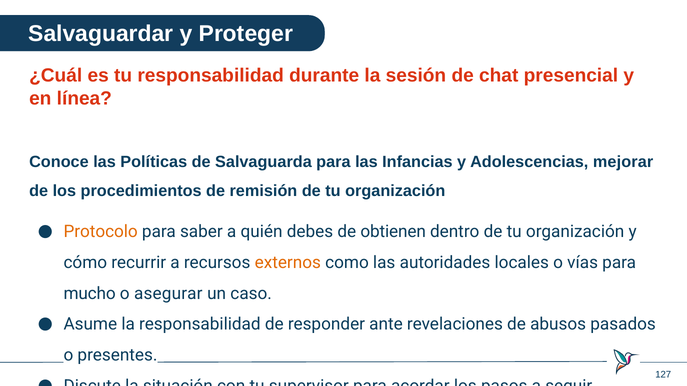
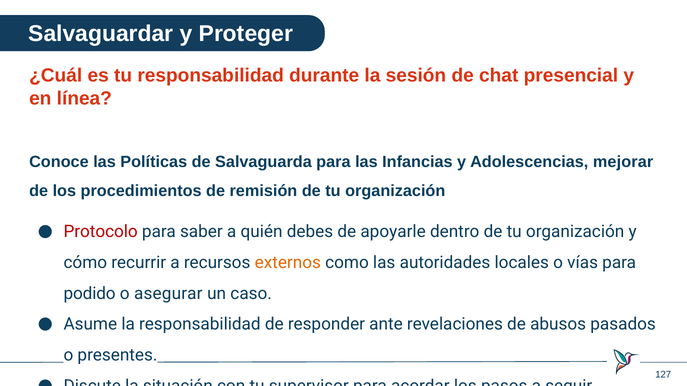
Protocolo colour: orange -> red
obtienen: obtienen -> apoyarle
mucho: mucho -> podido
